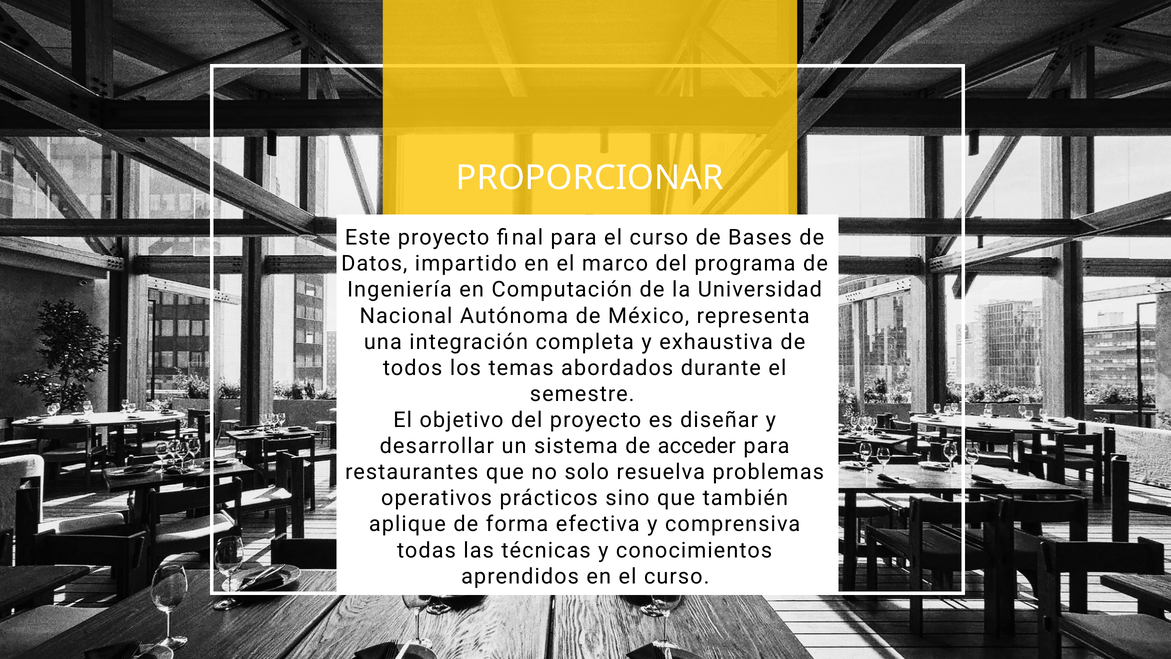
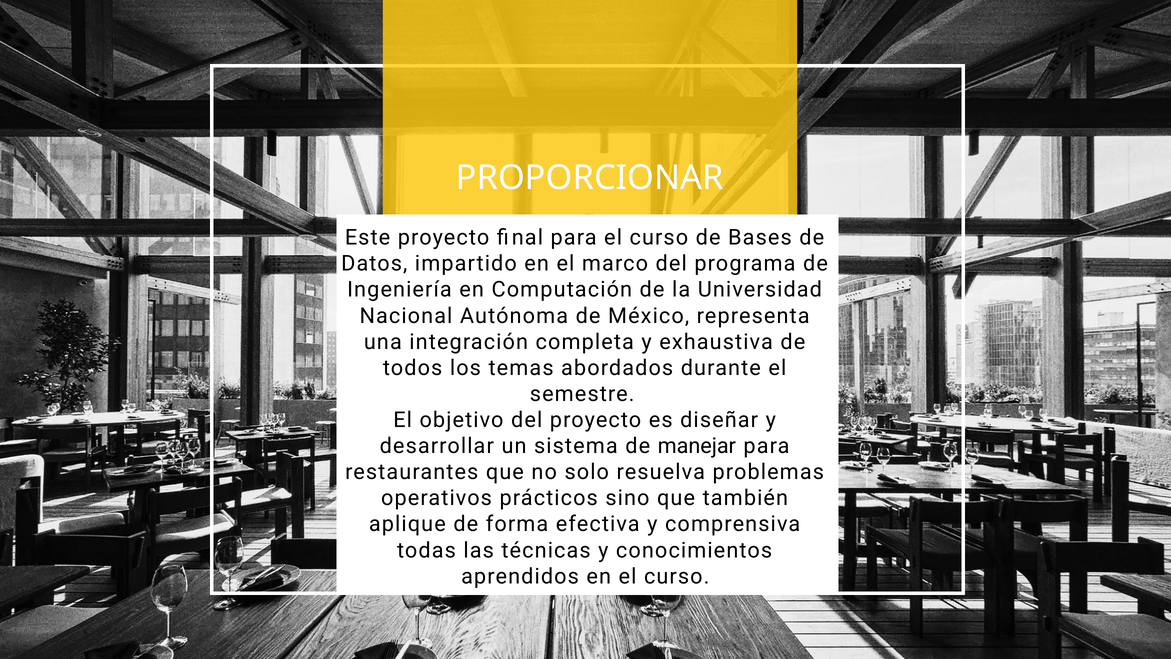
acceder: acceder -> manejar
